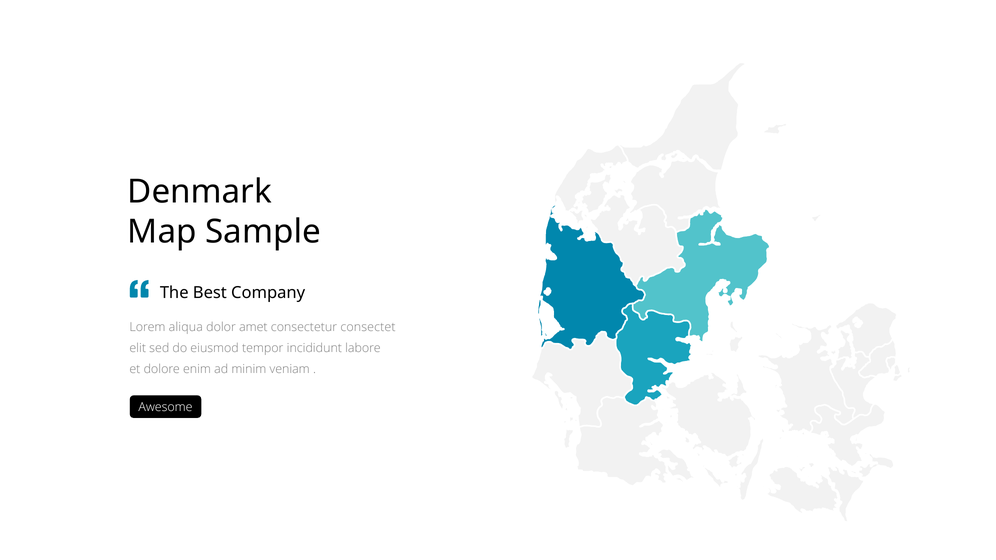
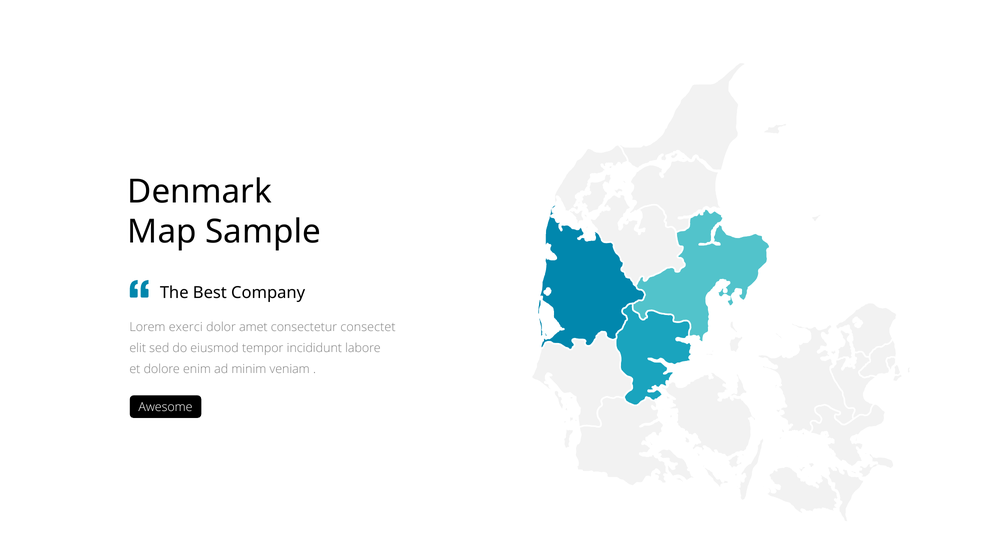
aliqua: aliqua -> exerci
